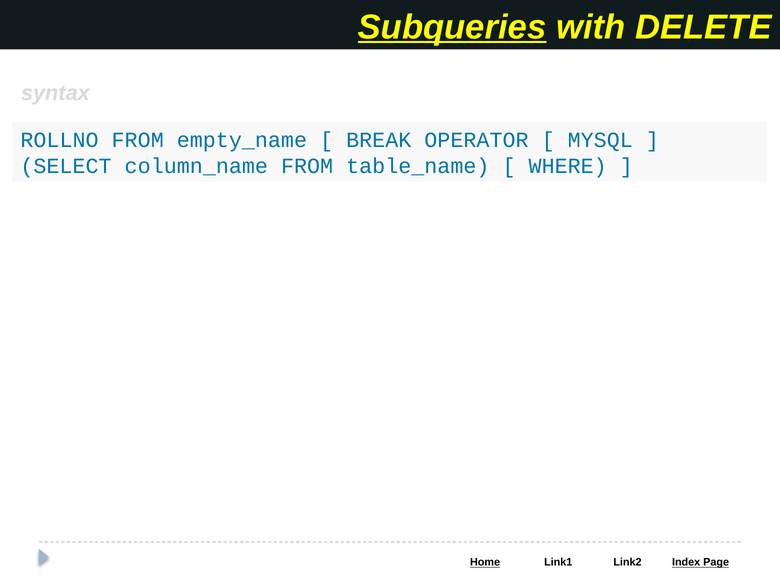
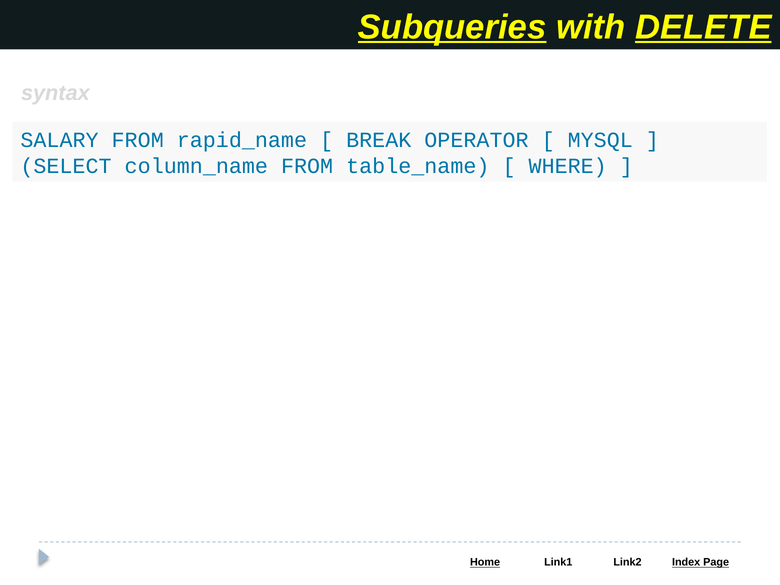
DELETE underline: none -> present
ROLLNO: ROLLNO -> SALARY
empty_name: empty_name -> rapid_name
